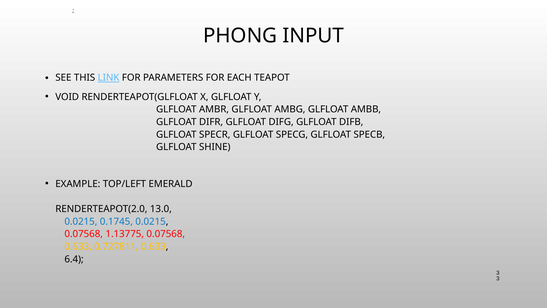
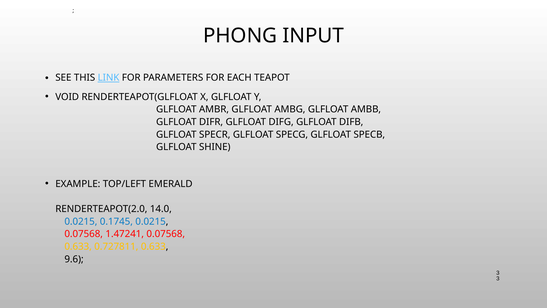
13.0: 13.0 -> 14.0
1.13775: 1.13775 -> 1.47241
6.4: 6.4 -> 9.6
